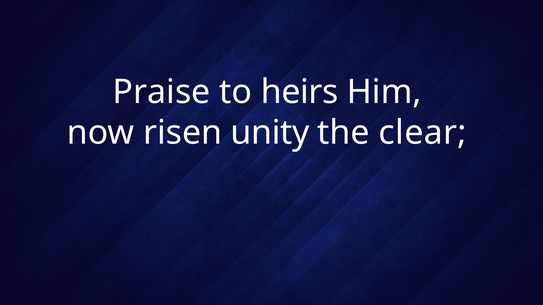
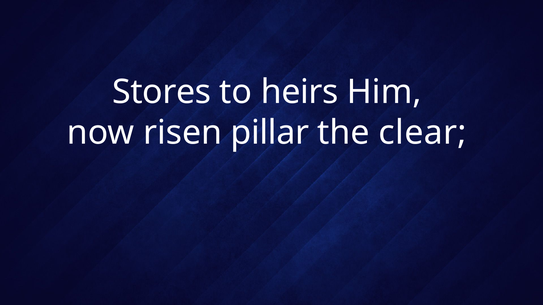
Praise: Praise -> Stores
unity: unity -> pillar
